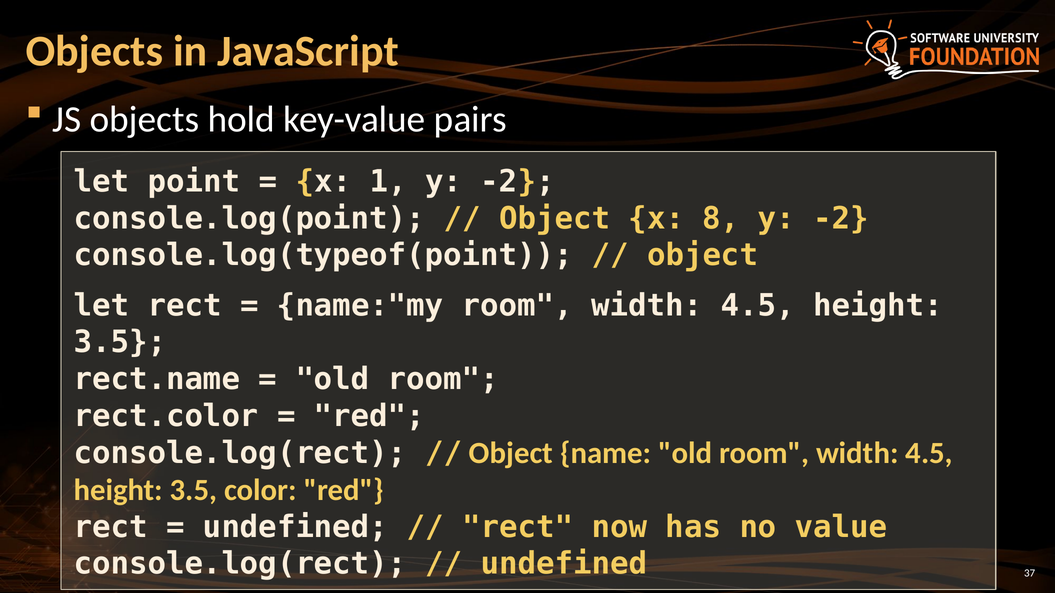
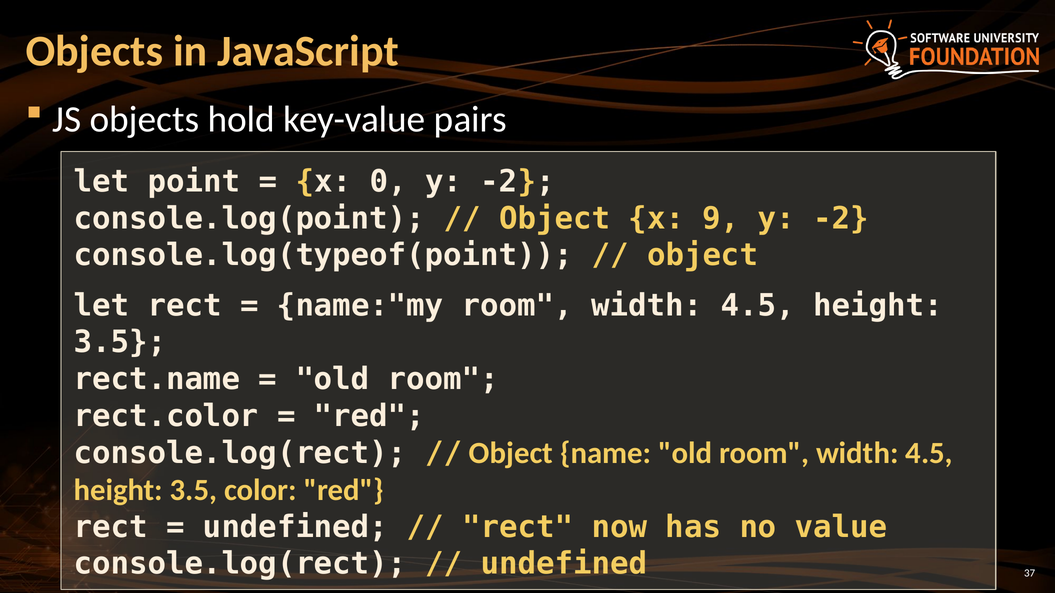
1: 1 -> 0
8: 8 -> 9
